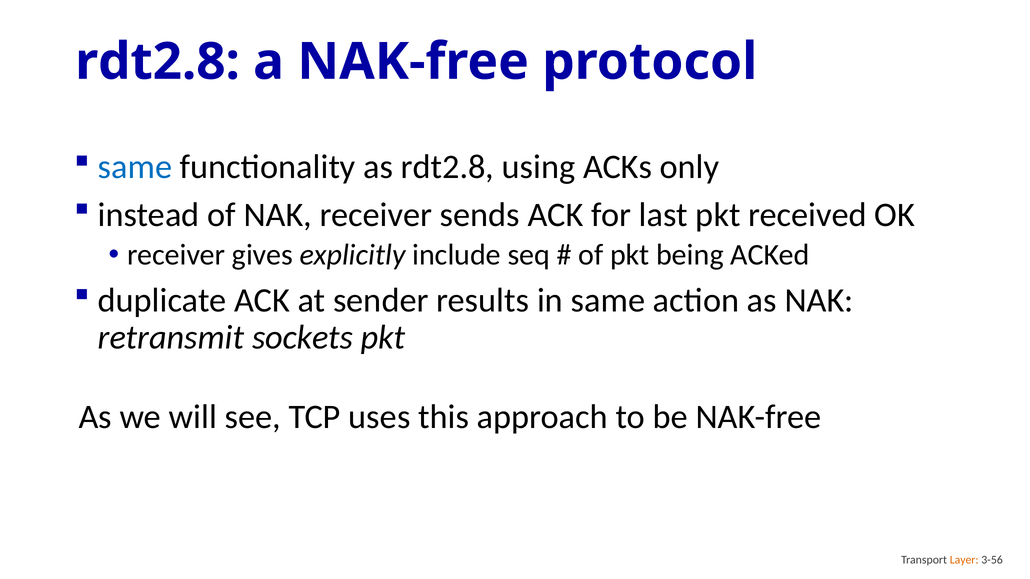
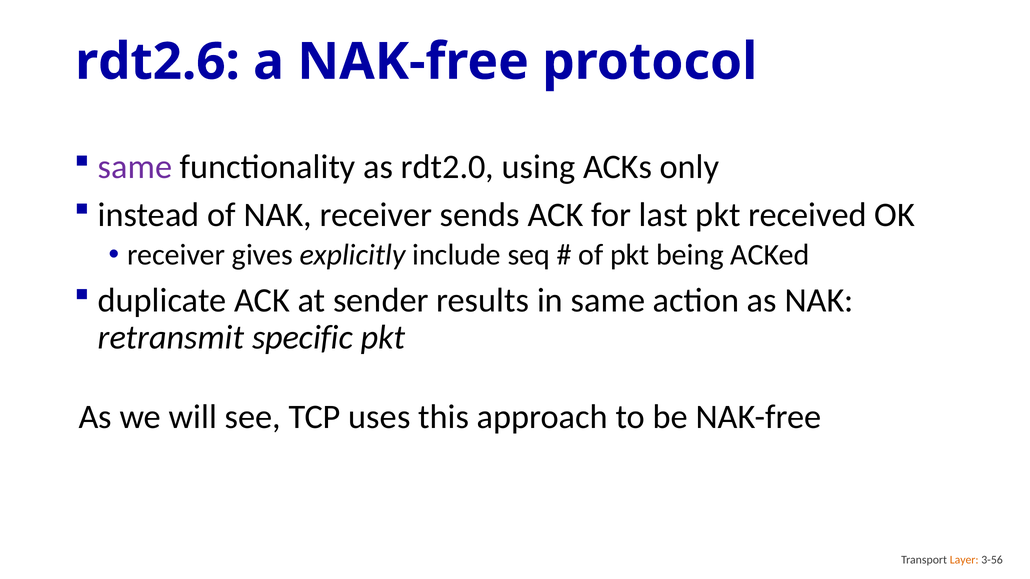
rdt2.8 at (158, 62): rdt2.8 -> rdt2.6
same at (135, 167) colour: blue -> purple
as rdt2.8: rdt2.8 -> rdt2.0
sockets: sockets -> specific
